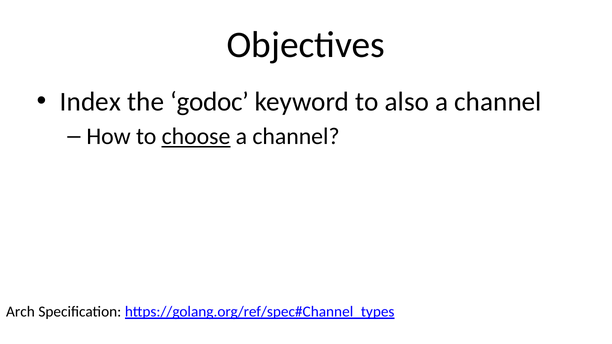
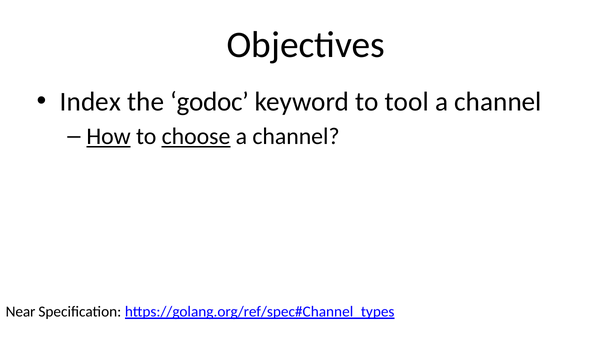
also: also -> tool
How underline: none -> present
Arch: Arch -> Near
